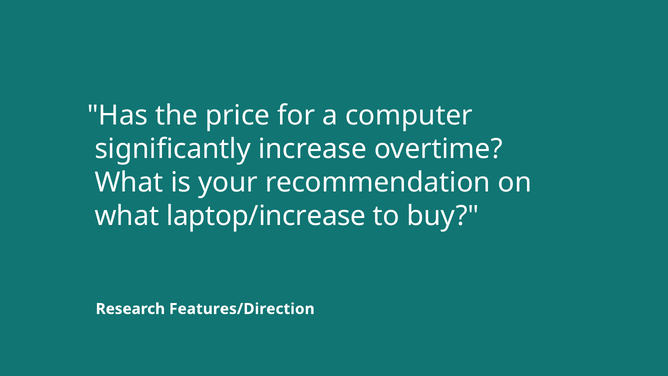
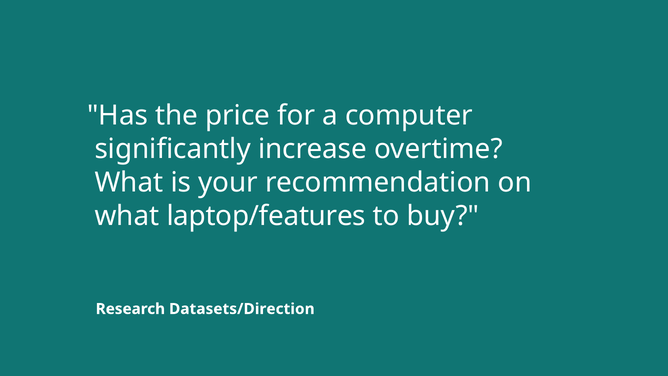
laptop/increase: laptop/increase -> laptop/features
Features/Direction: Features/Direction -> Datasets/Direction
